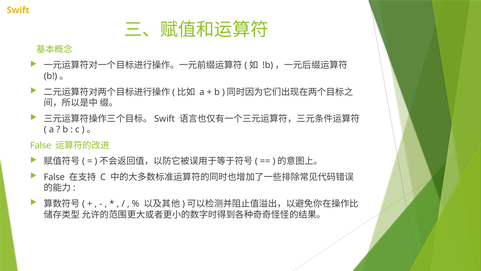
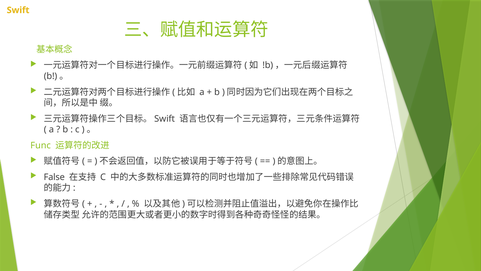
False at (41, 145): False -> Func
